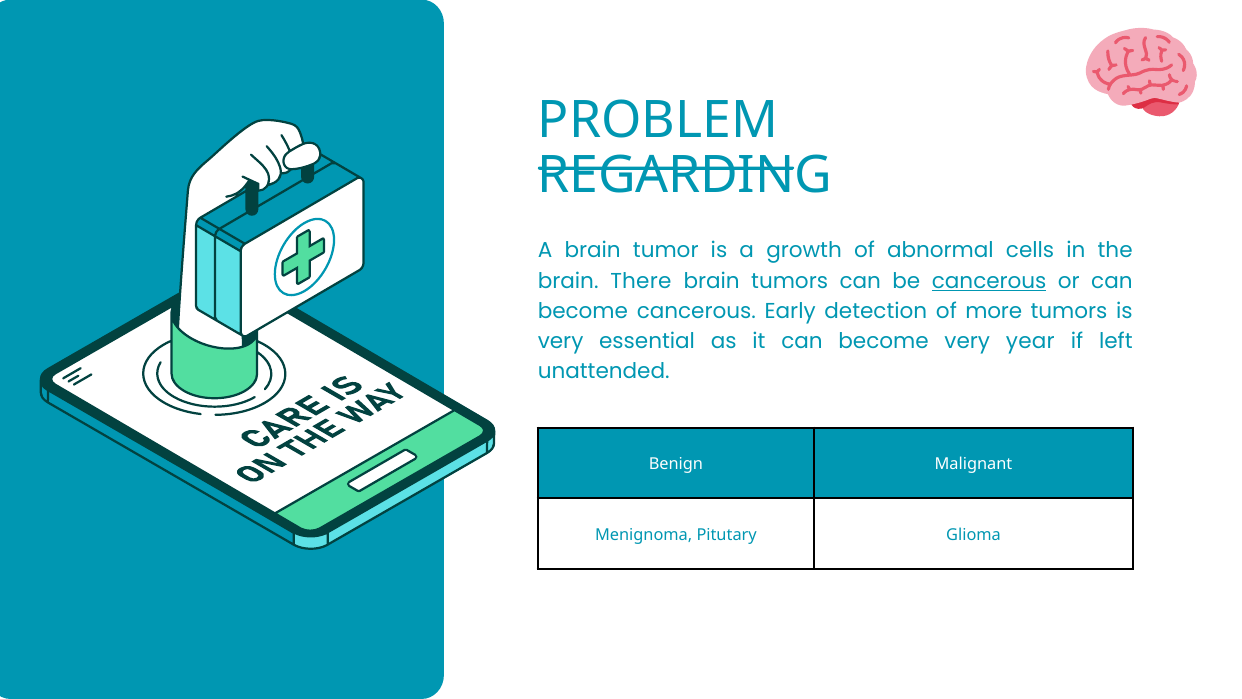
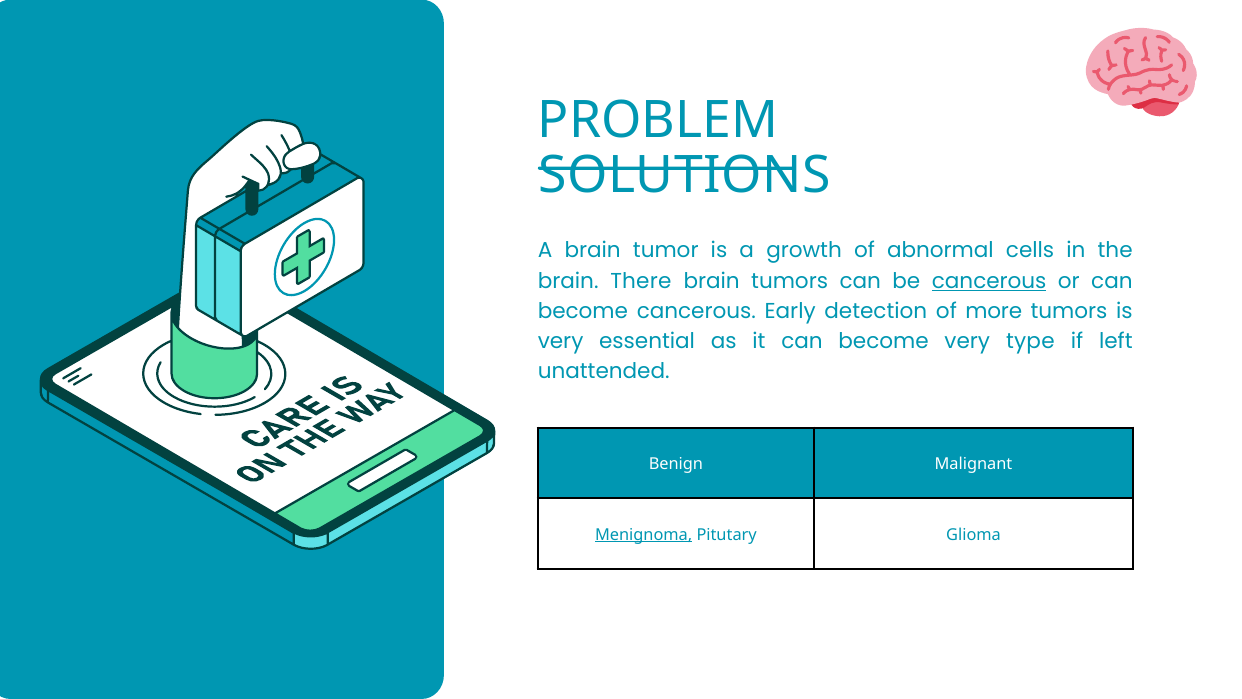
REGARDING: REGARDING -> SOLUTIONS
year: year -> type
Menignoma underline: none -> present
